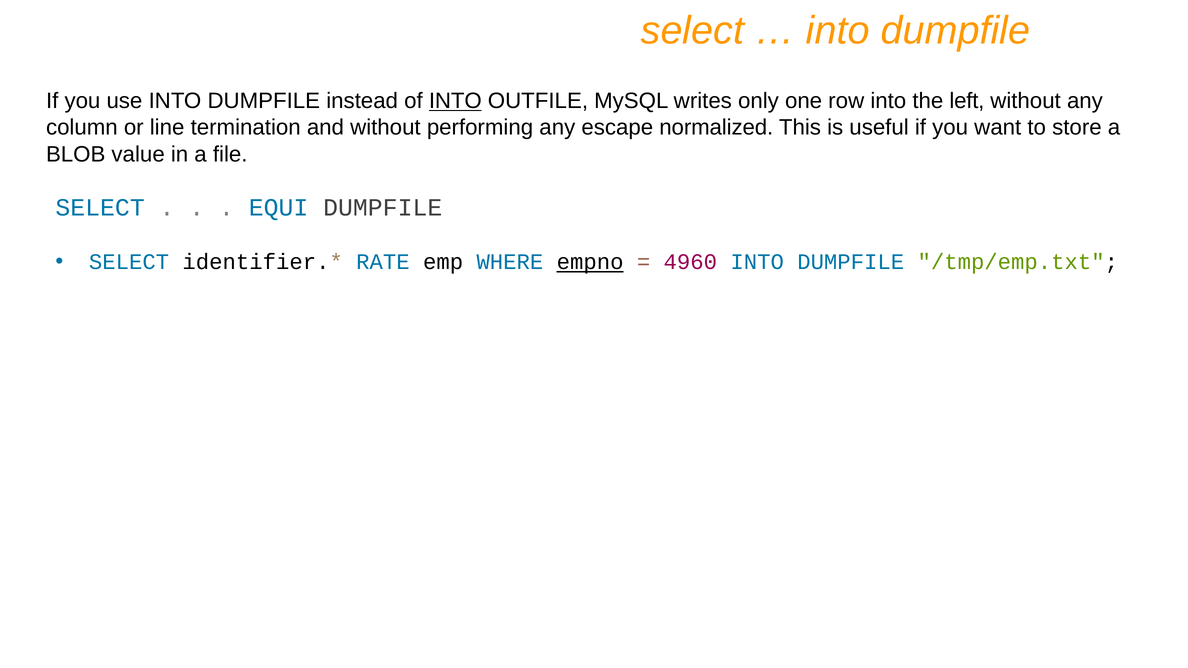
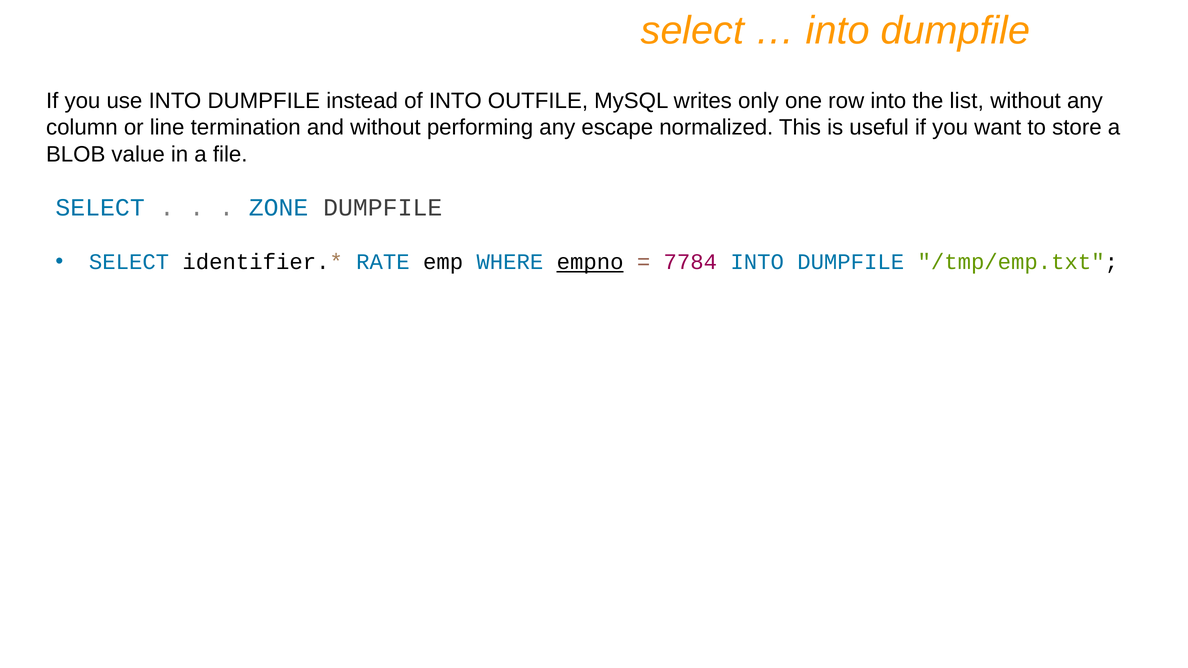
INTO at (455, 101) underline: present -> none
left: left -> list
EQUI: EQUI -> ZONE
4960: 4960 -> 7784
